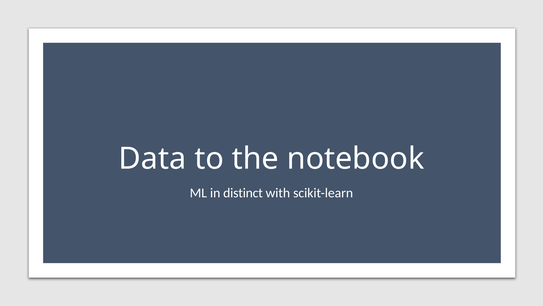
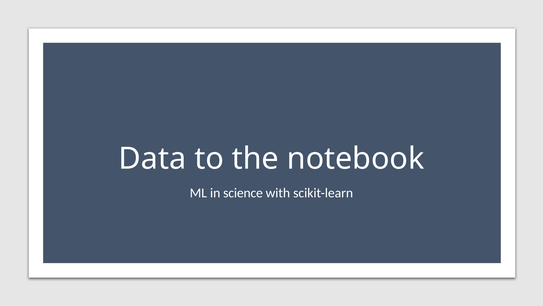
distinct: distinct -> science
